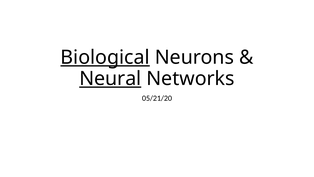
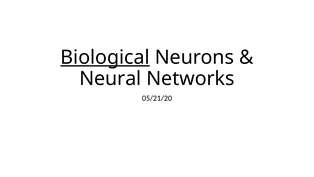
Neural underline: present -> none
